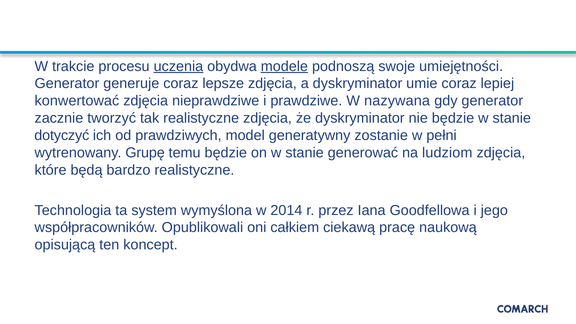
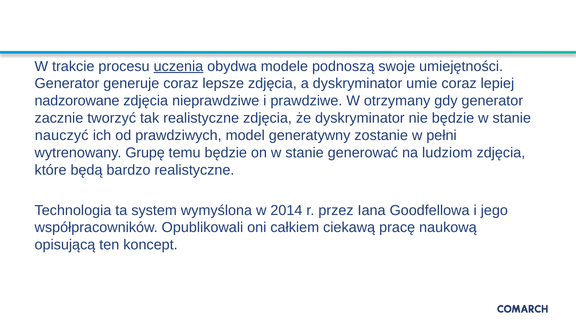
modele underline: present -> none
konwertować: konwertować -> nadzorowane
nazywana: nazywana -> otrzymany
dotyczyć: dotyczyć -> nauczyć
